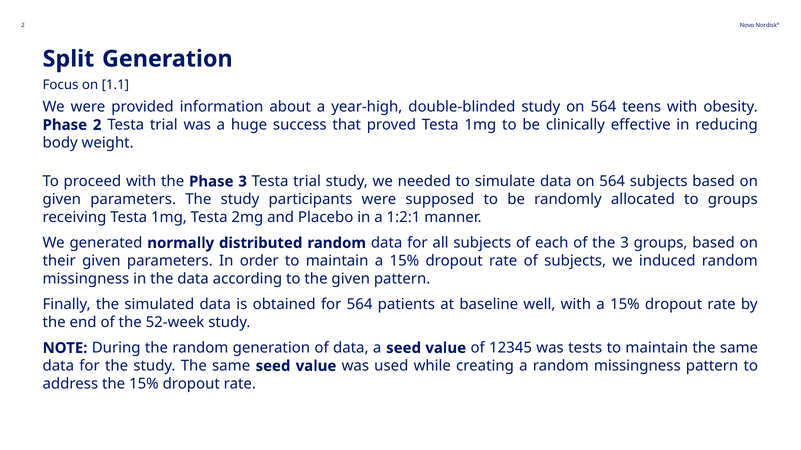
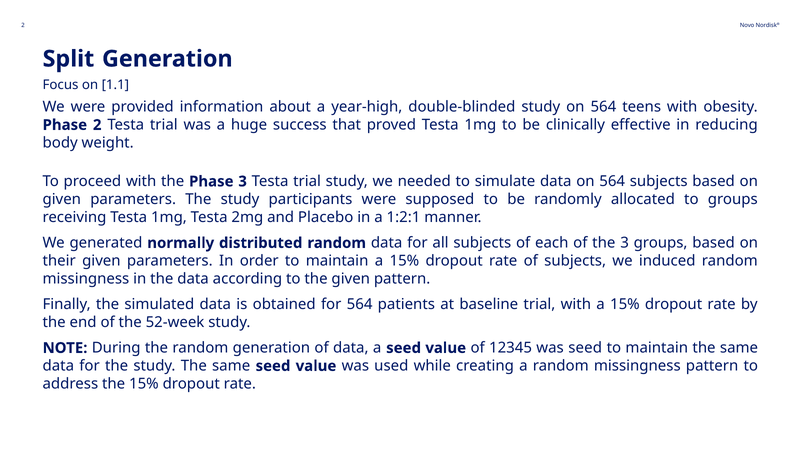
baseline well: well -> trial
was tests: tests -> seed
